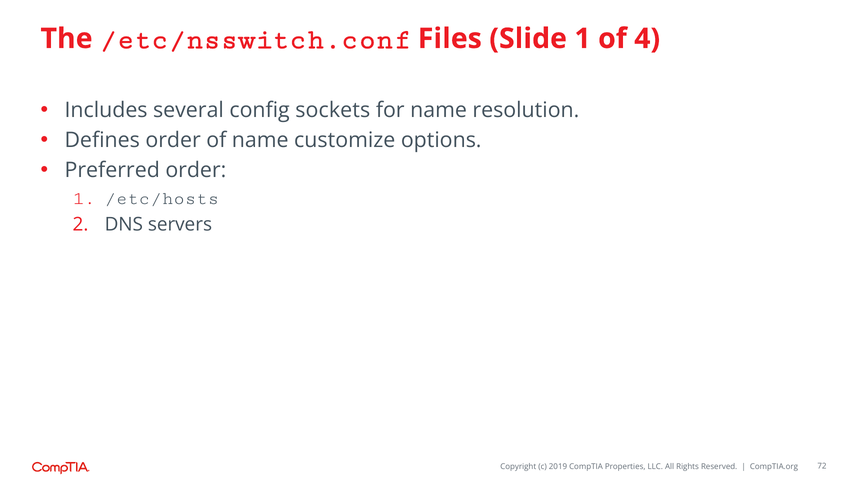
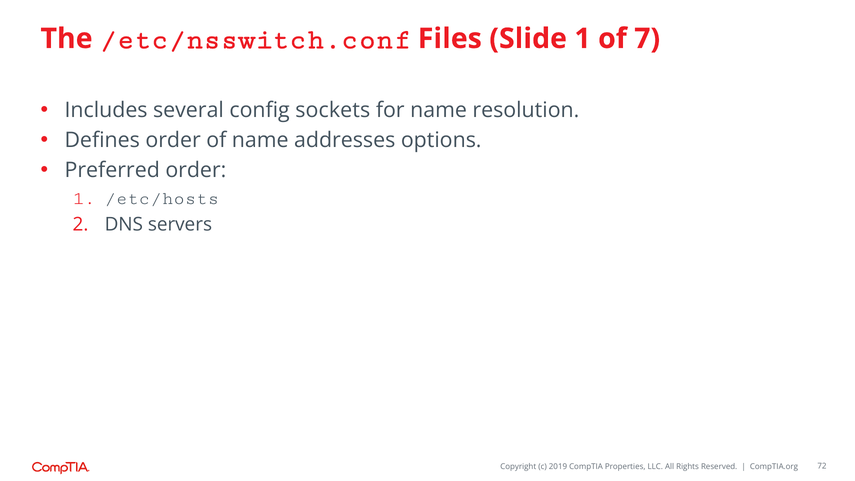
4: 4 -> 7
customize: customize -> addresses
